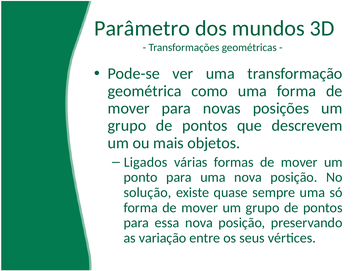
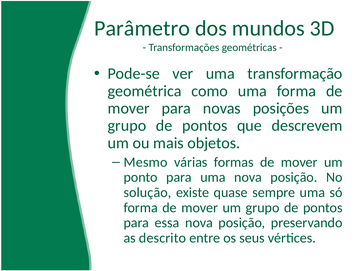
Ligados: Ligados -> Mesmo
variação: variação -> descrito
